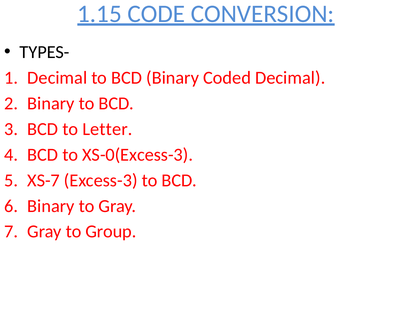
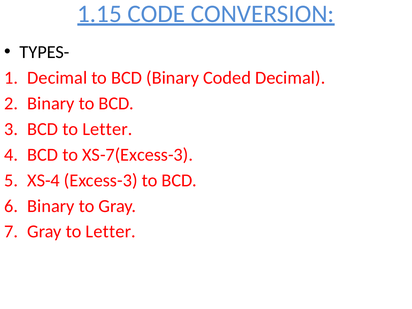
XS-0(Excess-3: XS-0(Excess-3 -> XS-7(Excess-3
XS-7: XS-7 -> XS-4
Gray to Group: Group -> Letter
